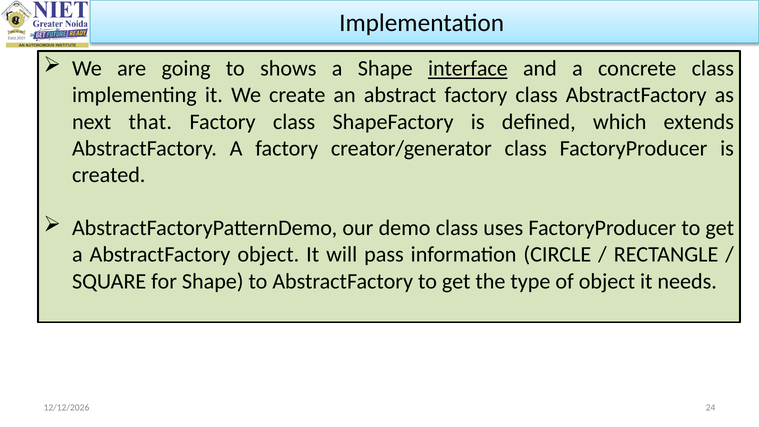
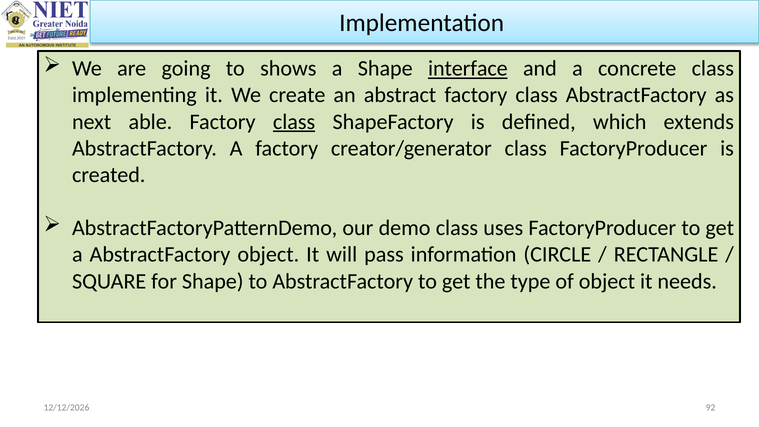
that: that -> able
class at (294, 122) underline: none -> present
24: 24 -> 92
